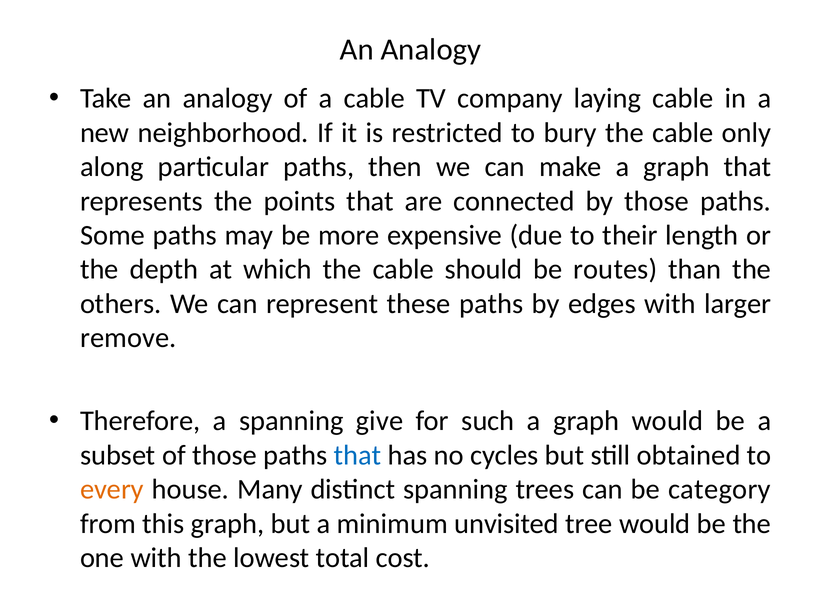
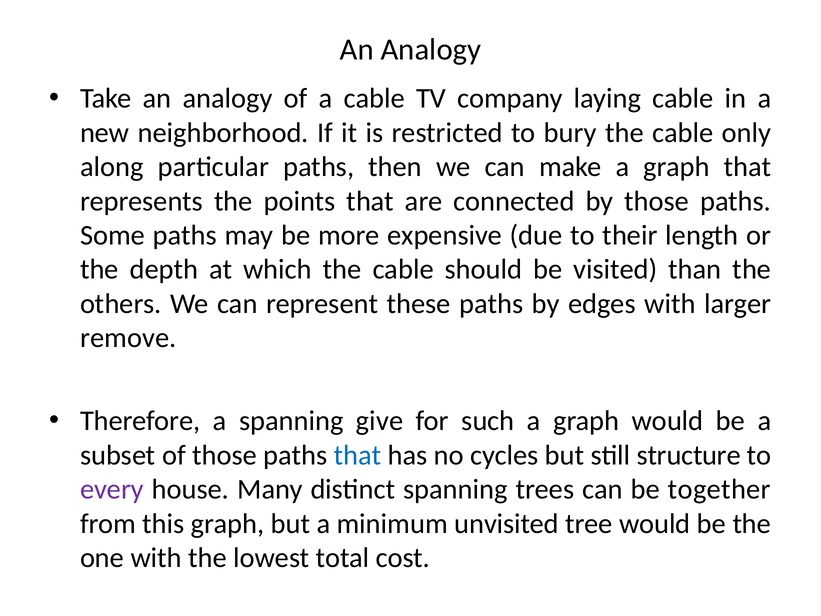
routes: routes -> visited
obtained: obtained -> structure
every colour: orange -> purple
category: category -> together
